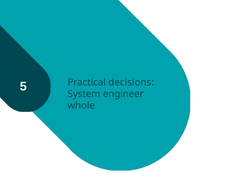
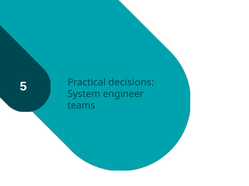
whole: whole -> teams
